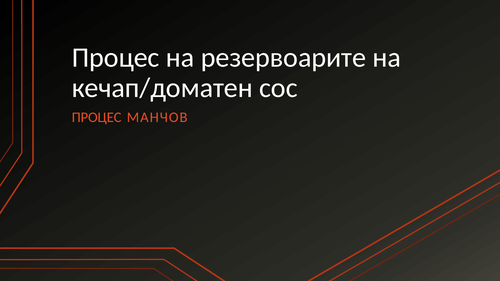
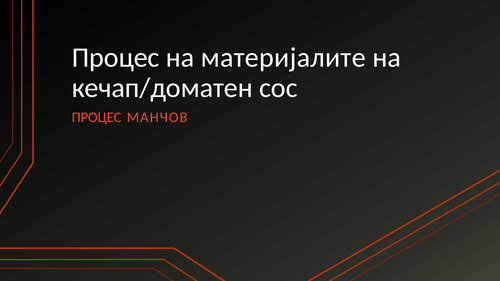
резервоарите: резервоарите -> материјалите
